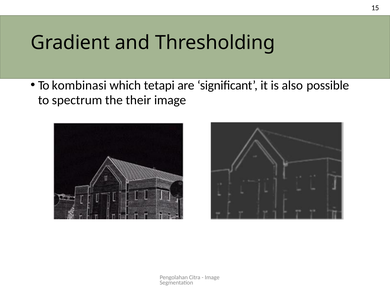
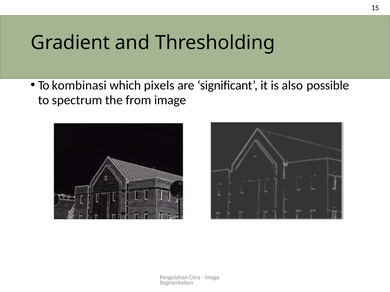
tetapi: tetapi -> pixels
their: their -> from
